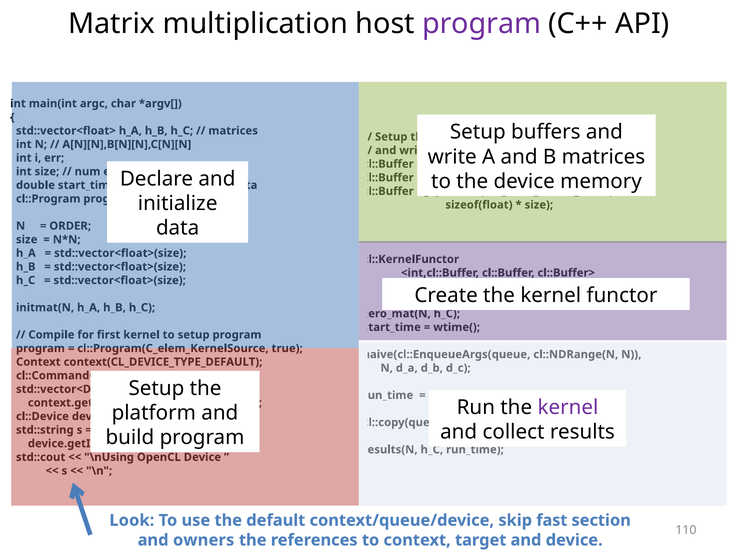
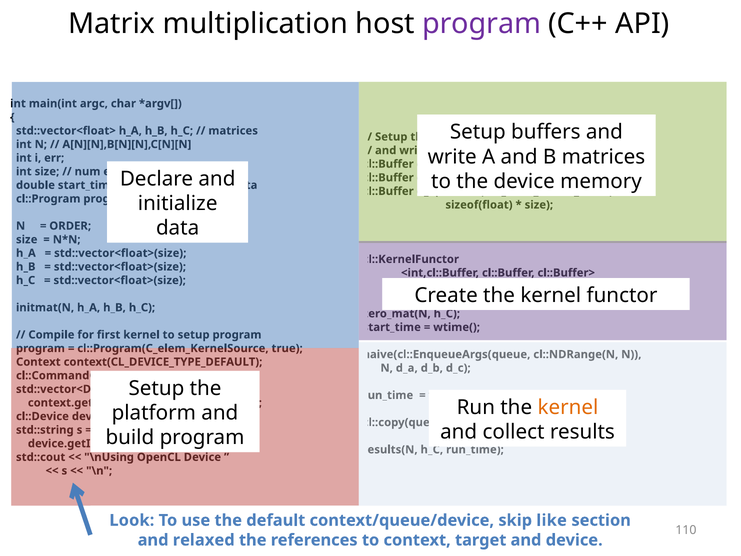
kernel at (568, 407) colour: purple -> orange
fast: fast -> like
owners: owners -> relaxed
